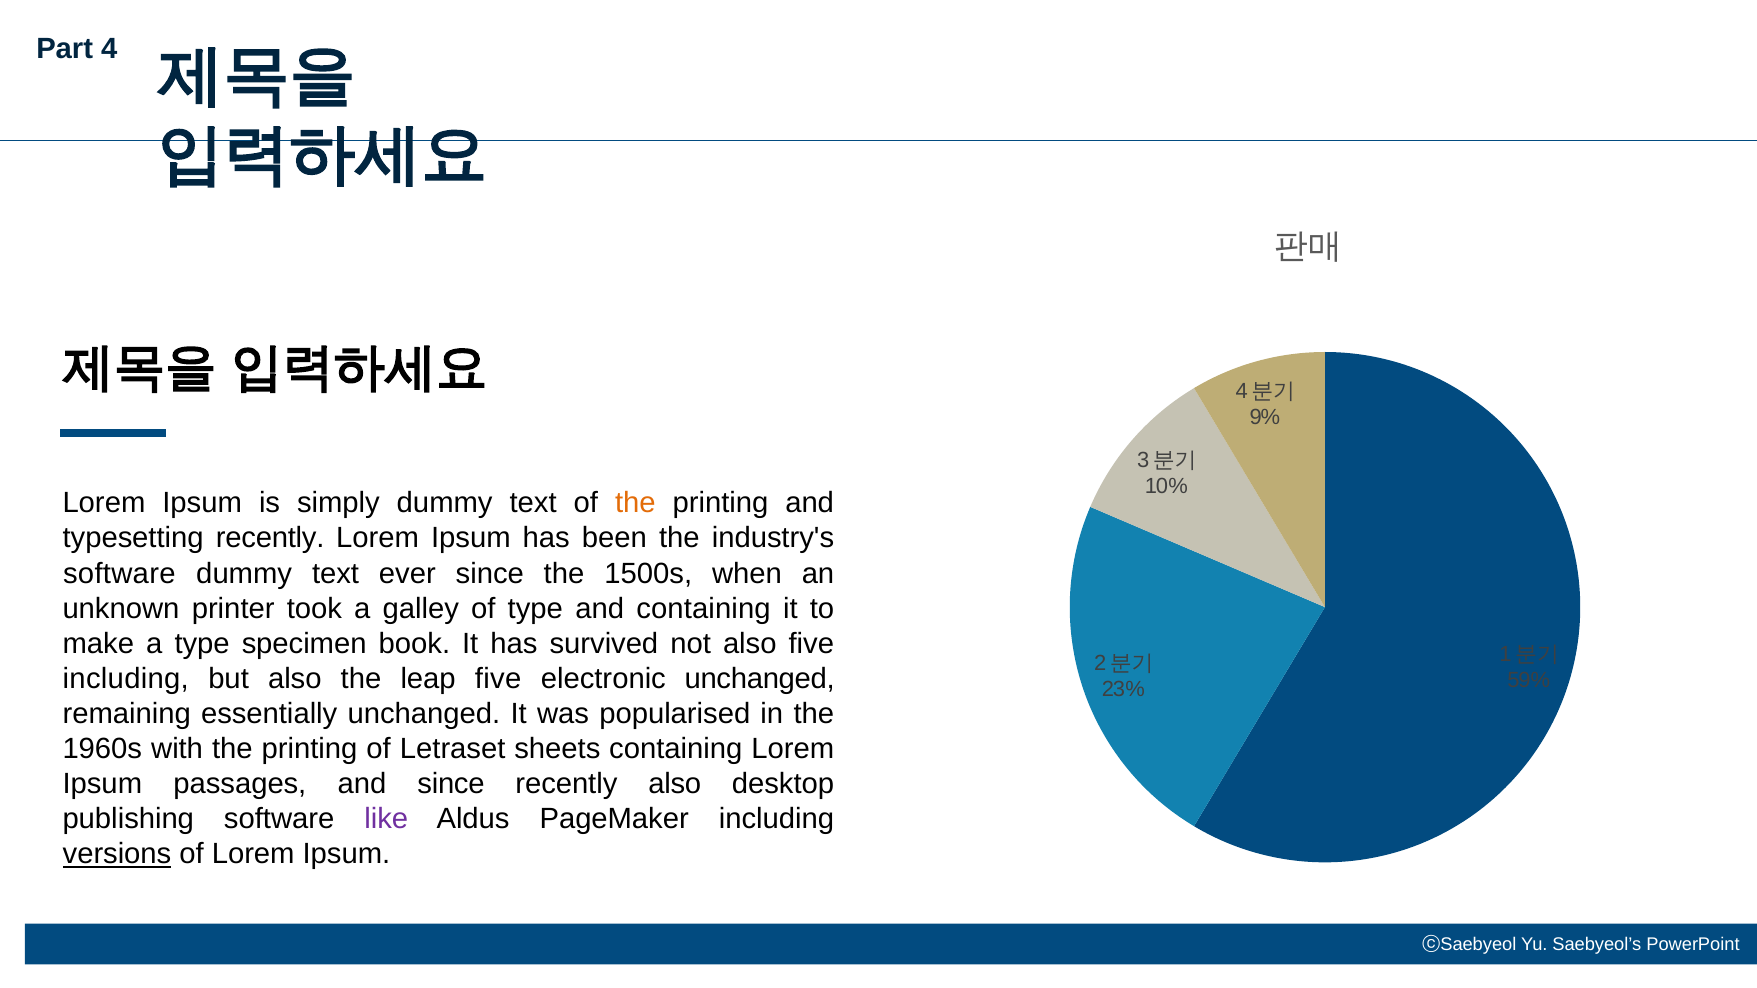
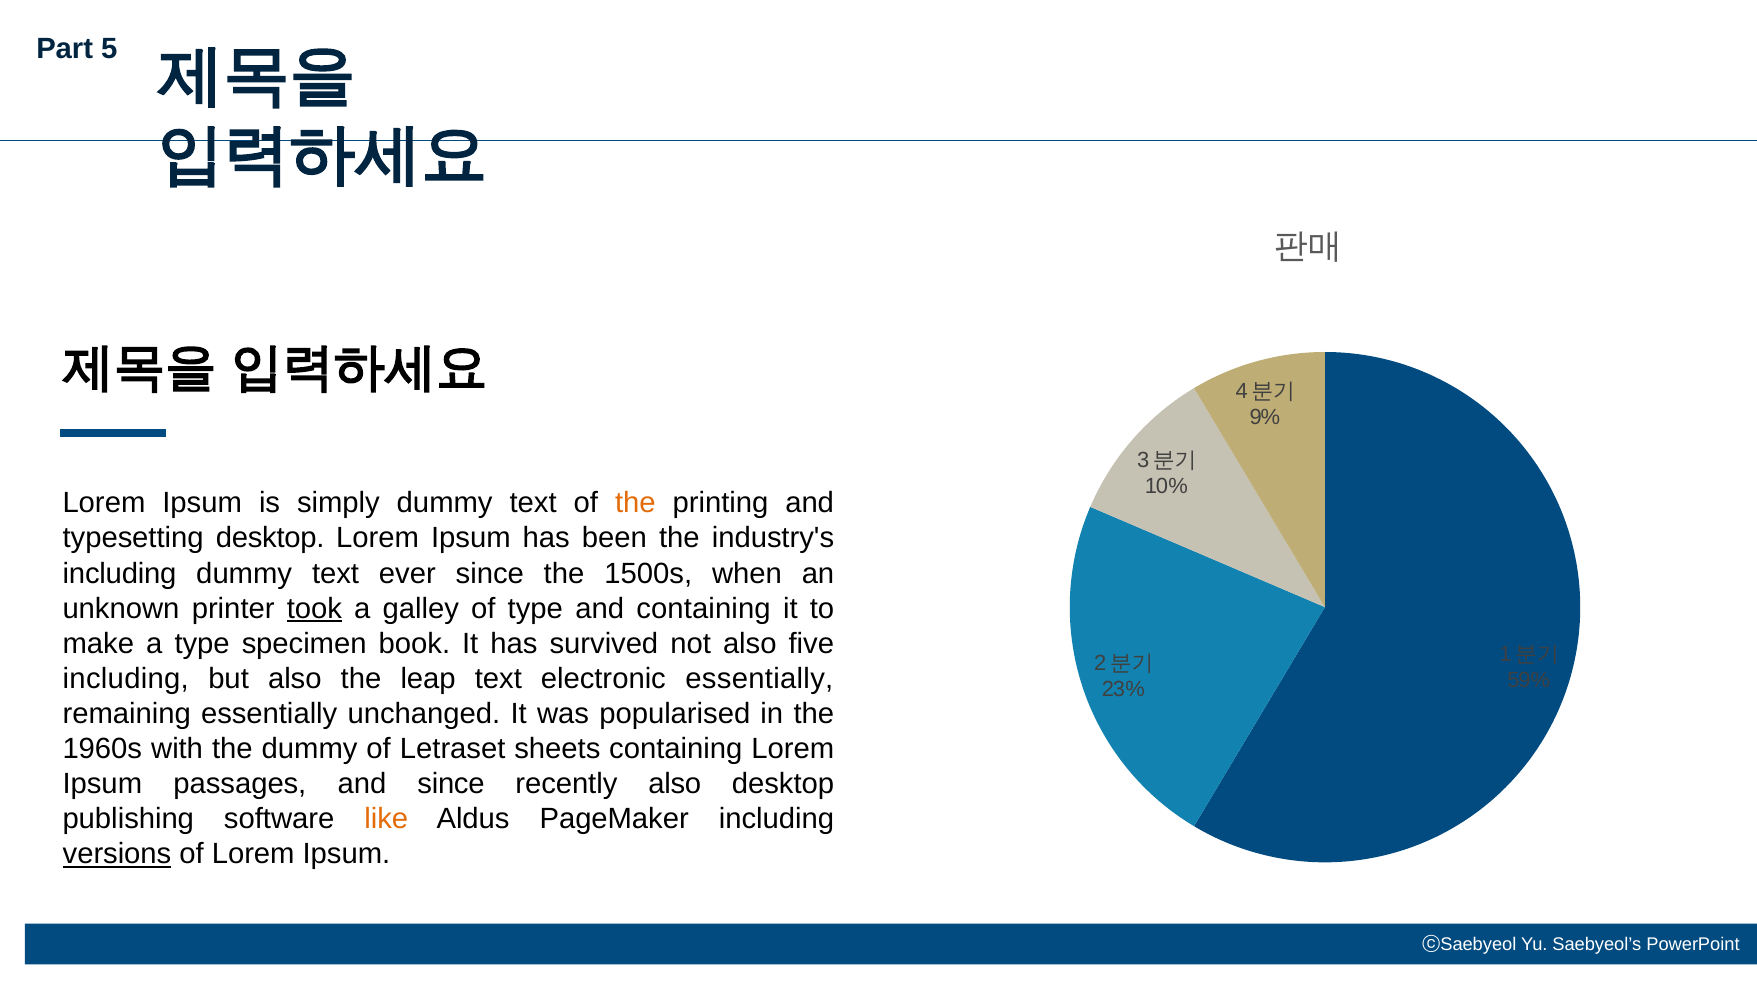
4: 4 -> 5
typesetting recently: recently -> desktop
software at (119, 574): software -> including
took underline: none -> present
leap five: five -> text
electronic unchanged: unchanged -> essentially
with the printing: printing -> dummy
like colour: purple -> orange
